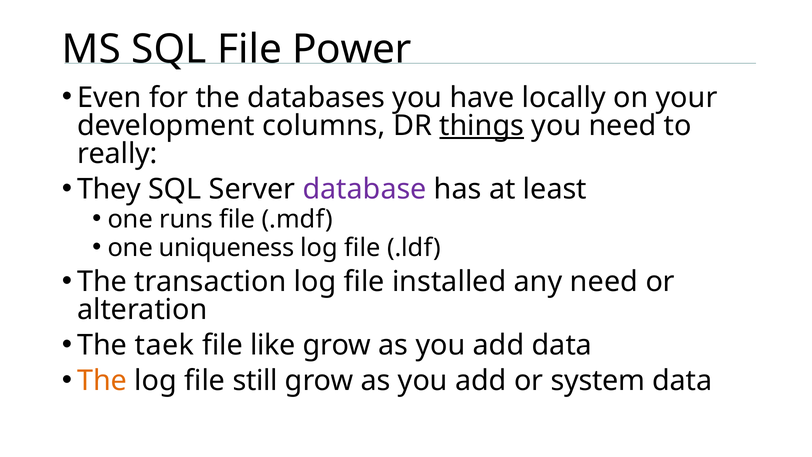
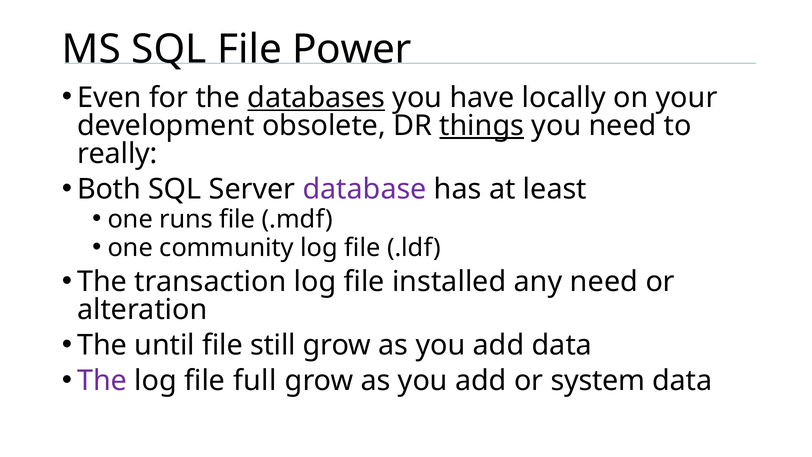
databases underline: none -> present
columns: columns -> obsolete
They: They -> Both
uniqueness: uniqueness -> community
taek: taek -> until
like: like -> still
The at (102, 381) colour: orange -> purple
still: still -> full
